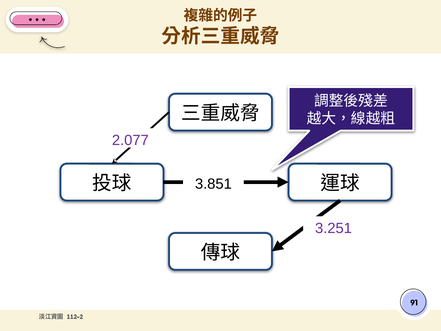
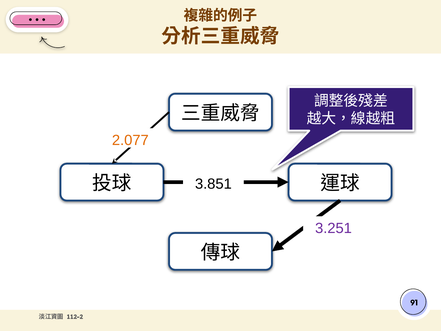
2.077 colour: purple -> orange
